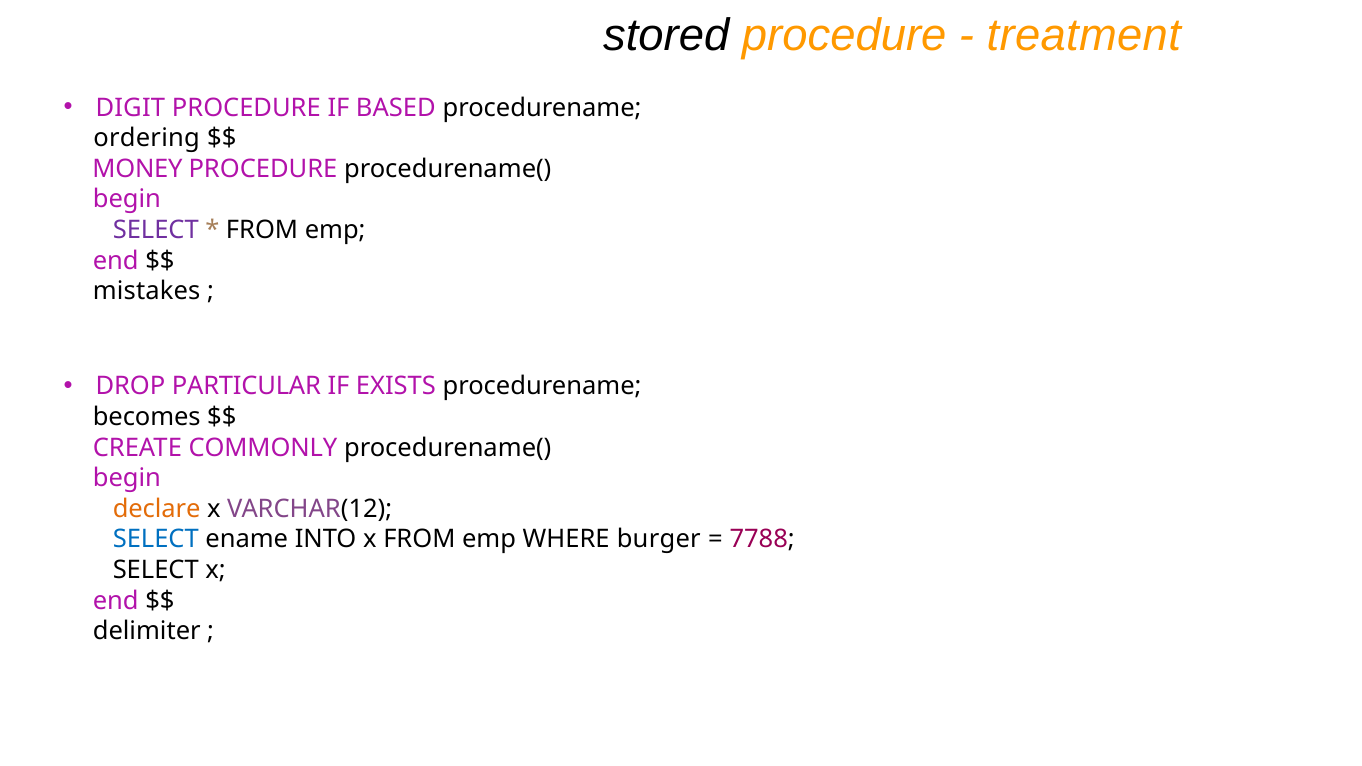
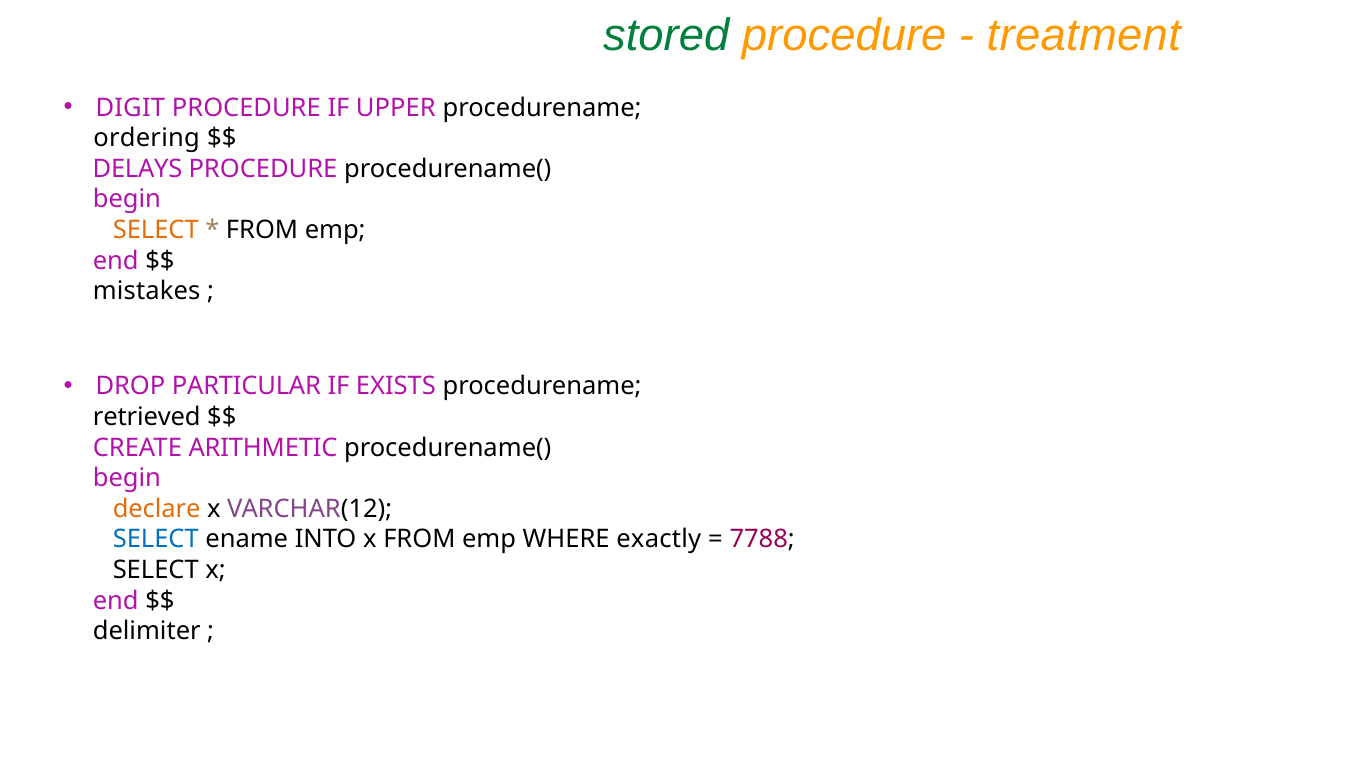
stored colour: black -> green
BASED: BASED -> UPPER
MONEY: MONEY -> DELAYS
SELECT at (156, 230) colour: purple -> orange
becomes: becomes -> retrieved
COMMONLY: COMMONLY -> ARITHMETIC
burger: burger -> exactly
